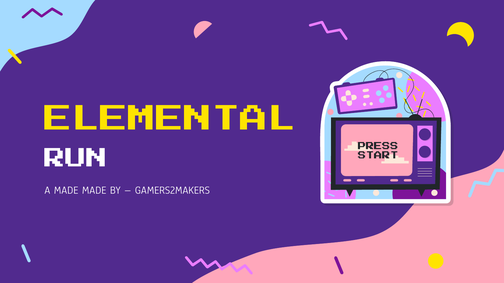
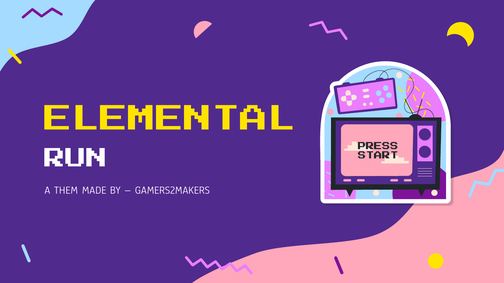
A MADE: MADE -> THEM
